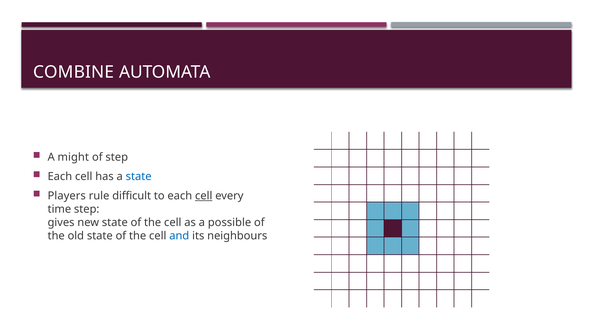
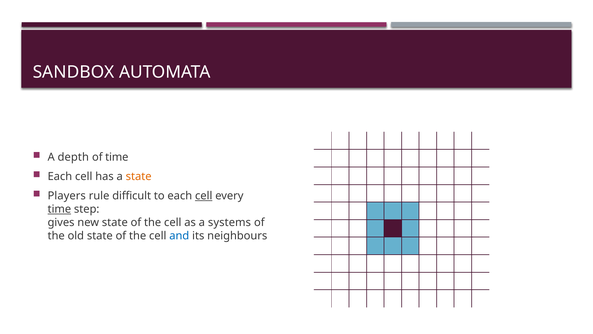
COMBINE: COMBINE -> SANDBOX
might: might -> depth
of step: step -> time
state at (139, 176) colour: blue -> orange
time at (59, 209) underline: none -> present
possible: possible -> systems
